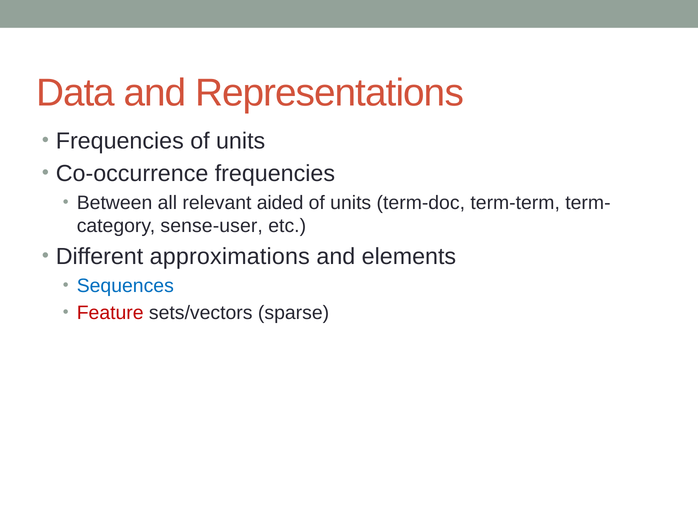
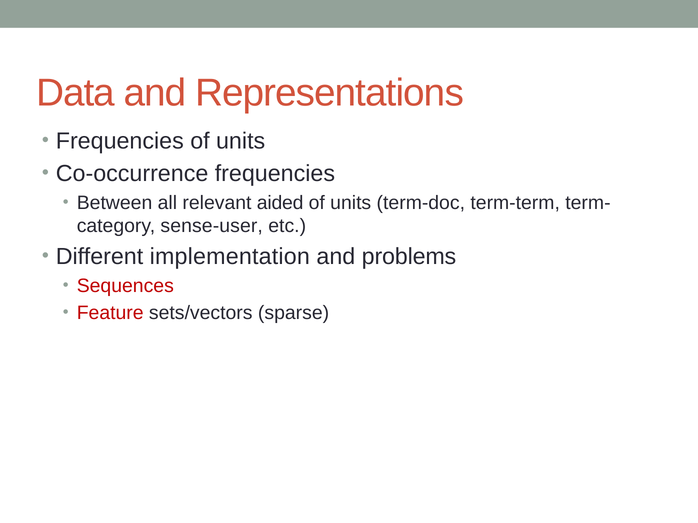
approximations: approximations -> implementation
elements: elements -> problems
Sequences colour: blue -> red
